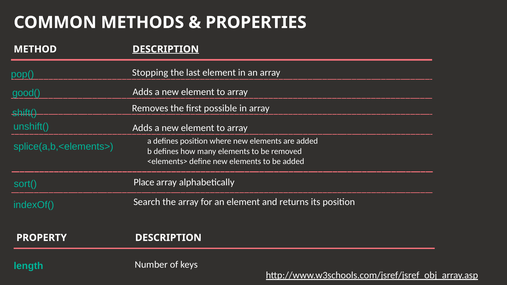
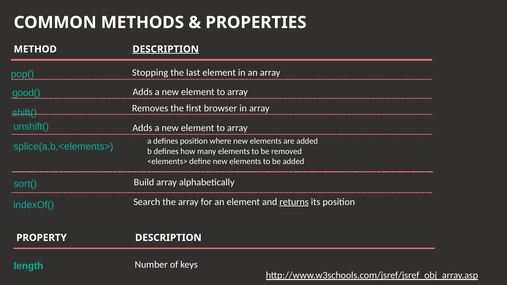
possible: possible -> browser
Place: Place -> Build
returns underline: none -> present
